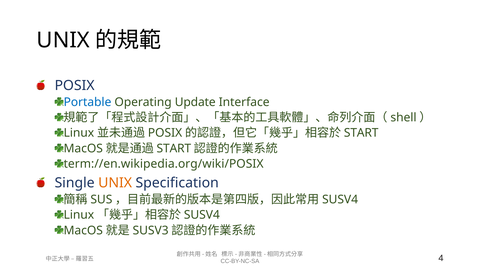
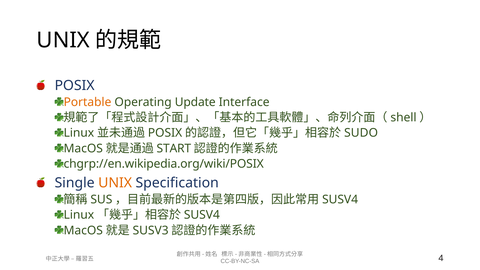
Portable colour: blue -> orange
START at (361, 133): START -> SUDO
term://en.wikipedia.org/wiki/POSIX: term://en.wikipedia.org/wiki/POSIX -> chgrp://en.wikipedia.org/wiki/POSIX
